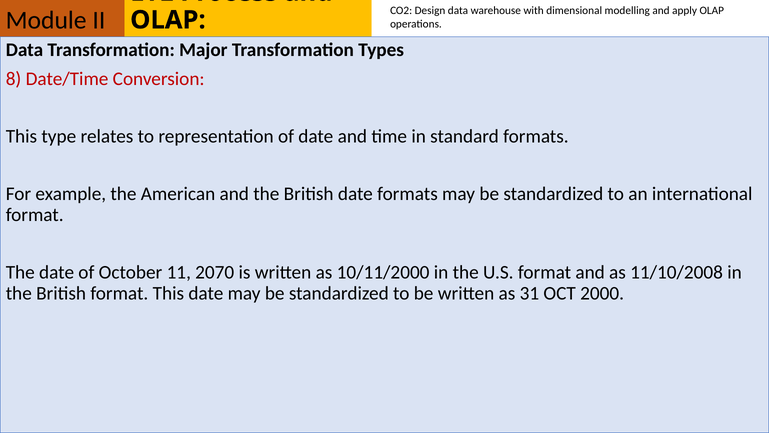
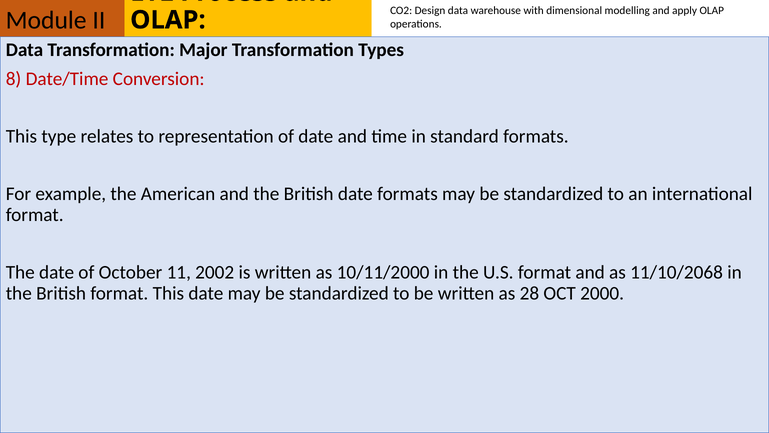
2070: 2070 -> 2002
11/10/2008: 11/10/2008 -> 11/10/2068
31: 31 -> 28
